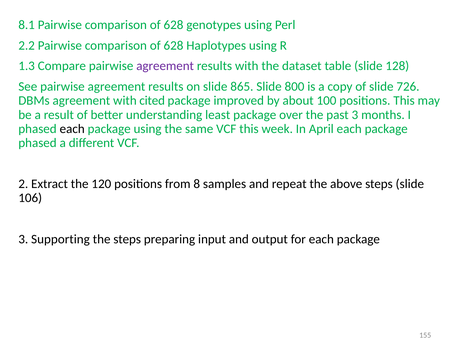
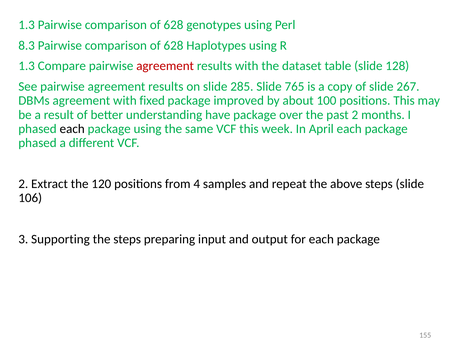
8.1 at (27, 25): 8.1 -> 1.3
2.2: 2.2 -> 8.3
agreement at (165, 66) colour: purple -> red
865: 865 -> 285
800: 800 -> 765
726: 726 -> 267
cited: cited -> fixed
least: least -> have
past 3: 3 -> 2
8: 8 -> 4
